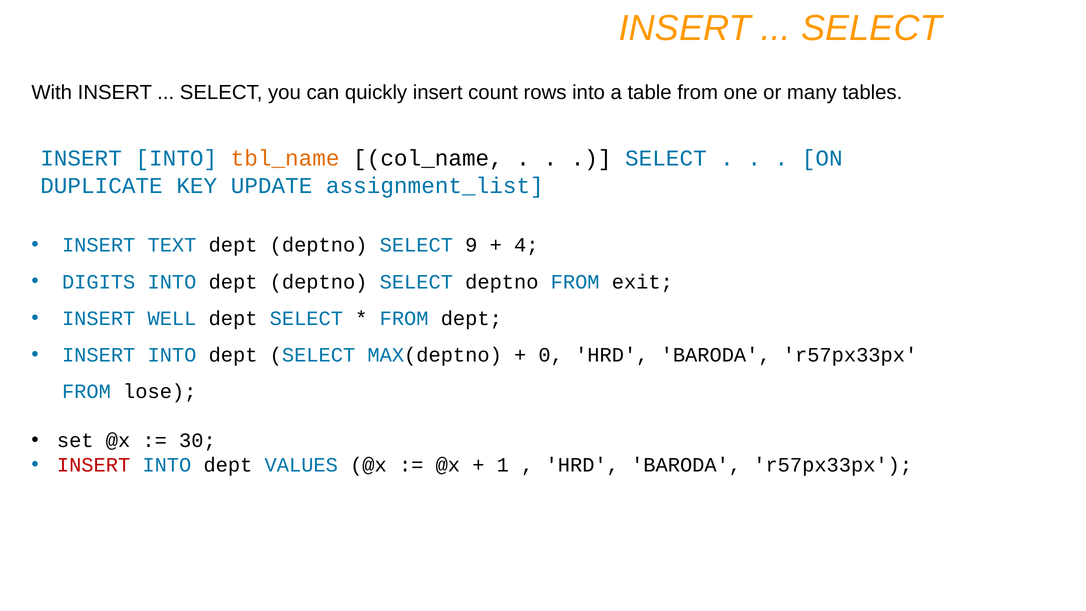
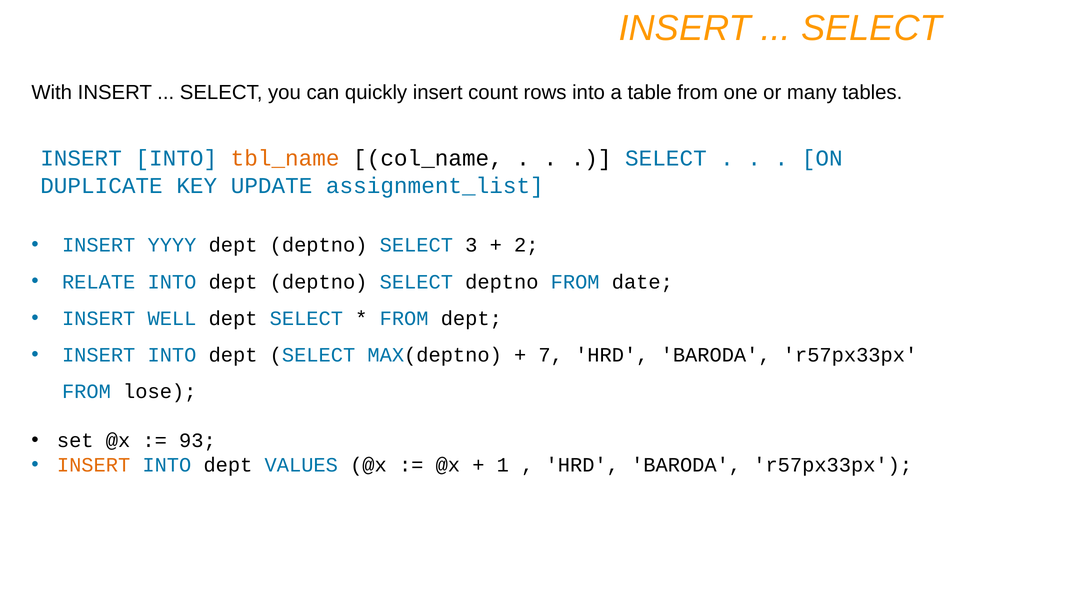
TEXT: TEXT -> YYYY
9: 9 -> 3
4: 4 -> 2
DIGITS: DIGITS -> RELATE
exit: exit -> date
0: 0 -> 7
30: 30 -> 93
INSERT at (94, 465) colour: red -> orange
